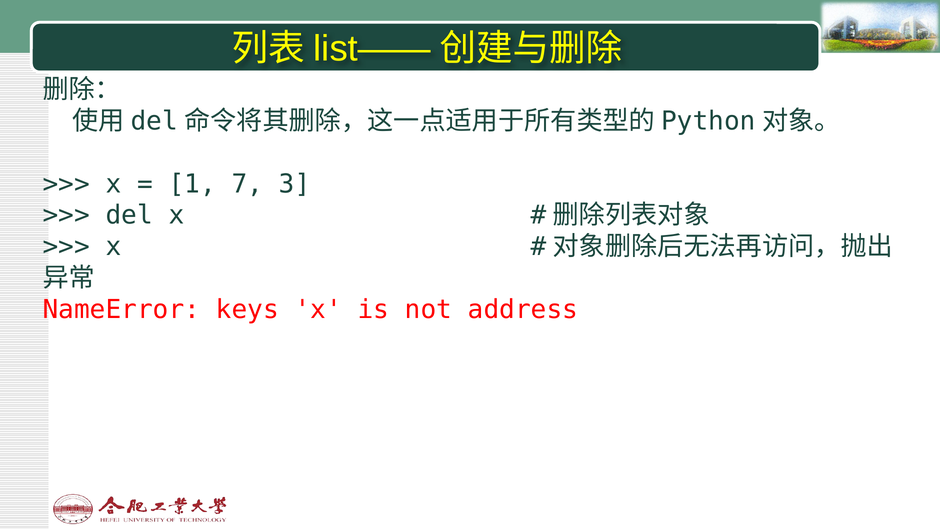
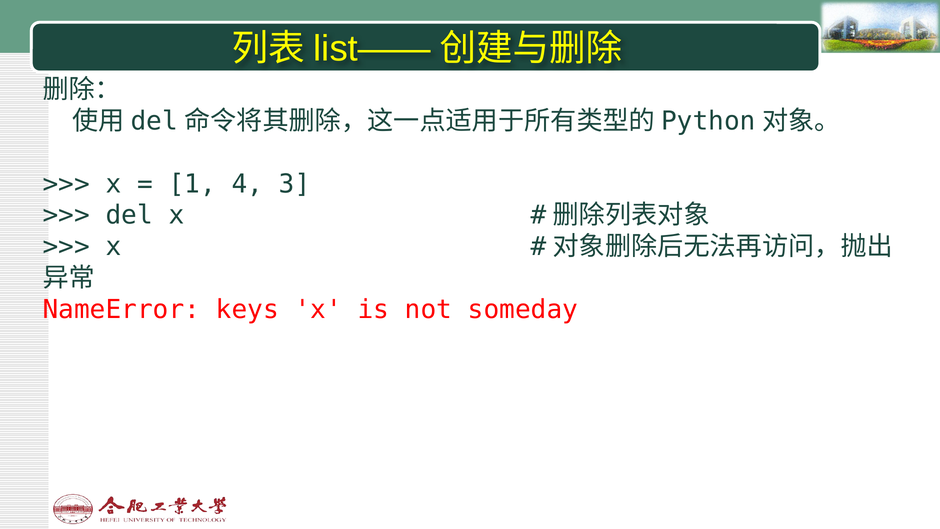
7: 7 -> 4
address: address -> someday
